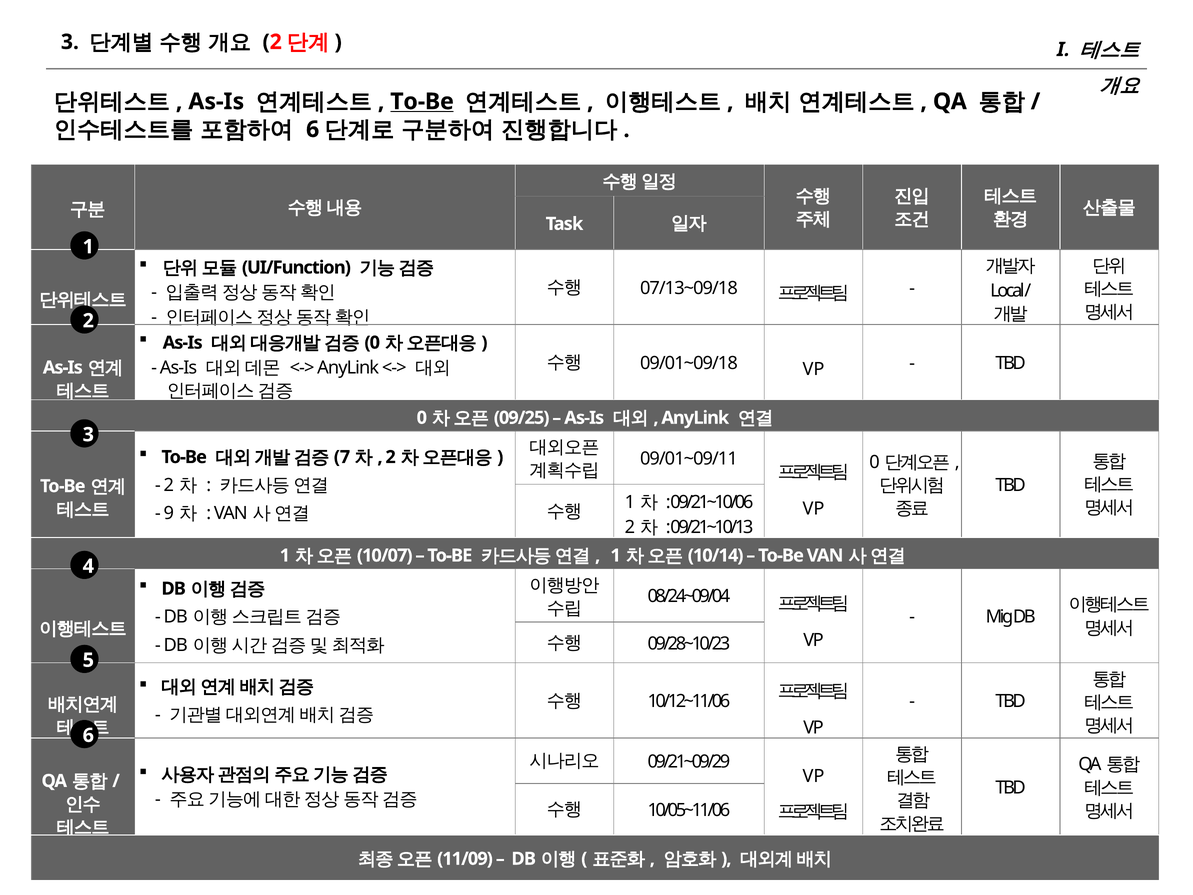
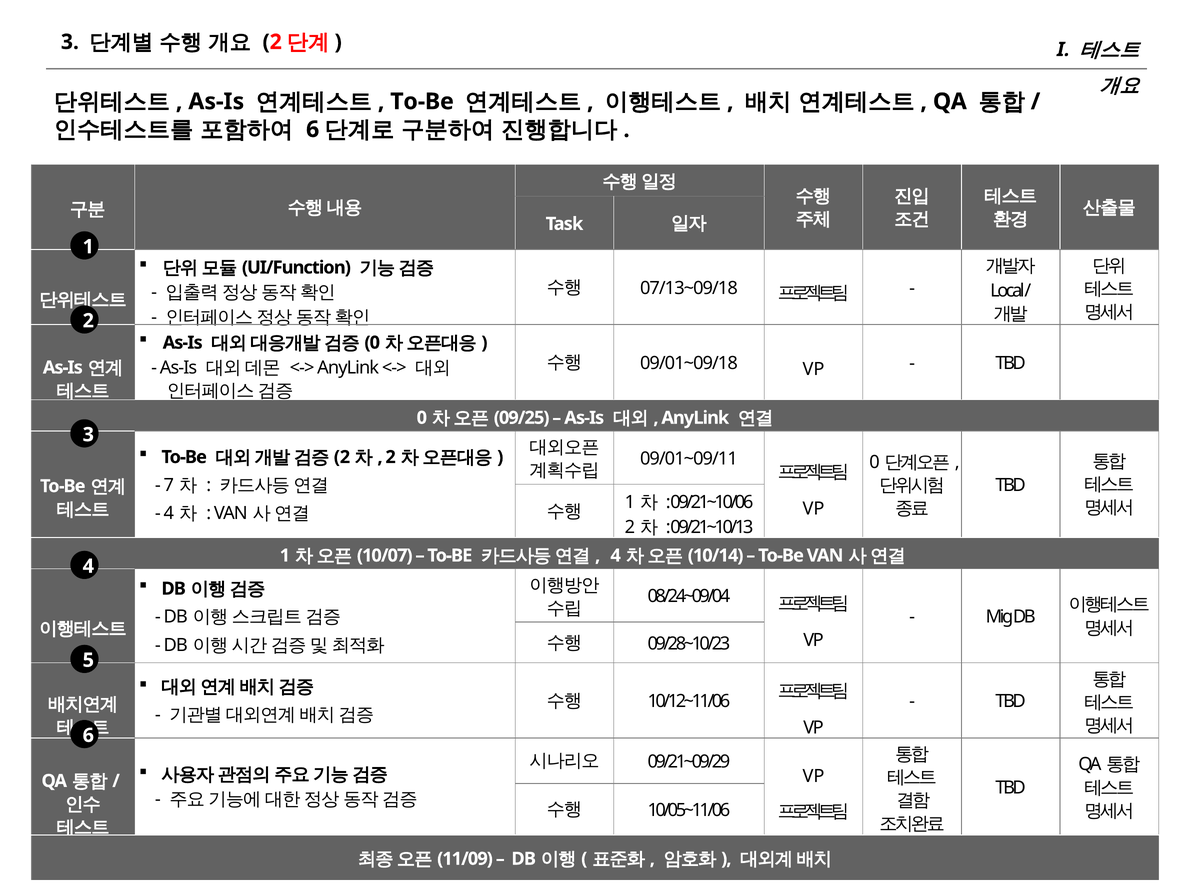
To-Be at (422, 101) underline: present -> none
7 at (342, 457): 7 -> 2
2 at (169, 485): 2 -> 7
9 at (169, 513): 9 -> 4
1 at (616, 555): 1 -> 4
